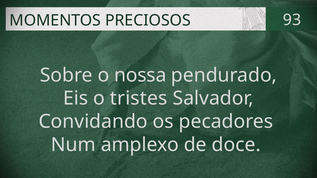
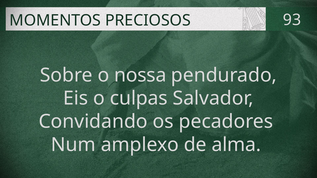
tristes: tristes -> culpas
doce: doce -> alma
